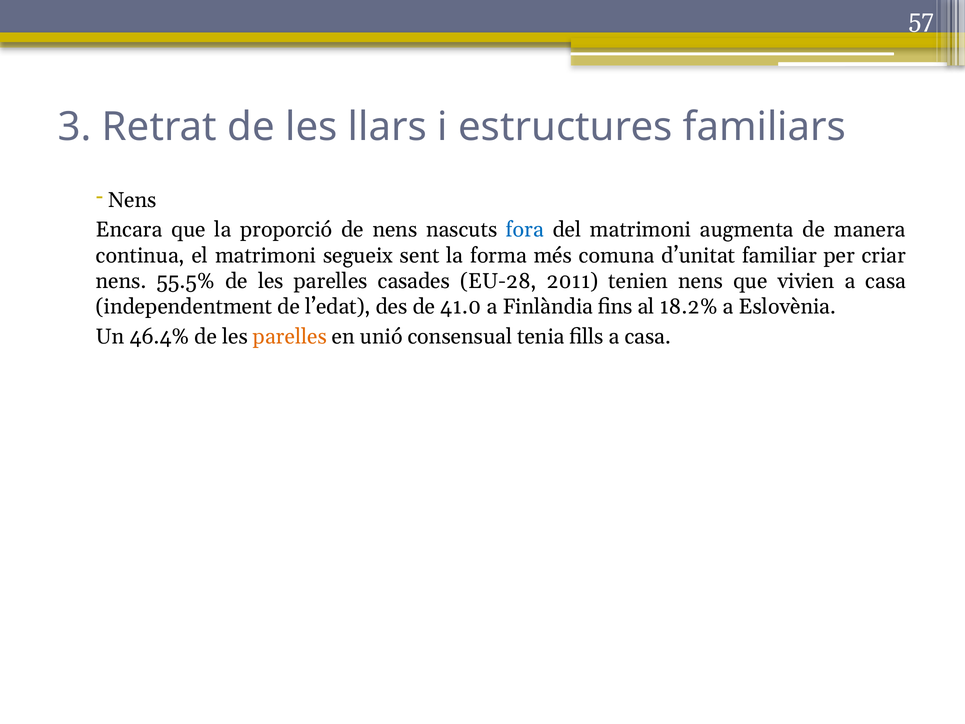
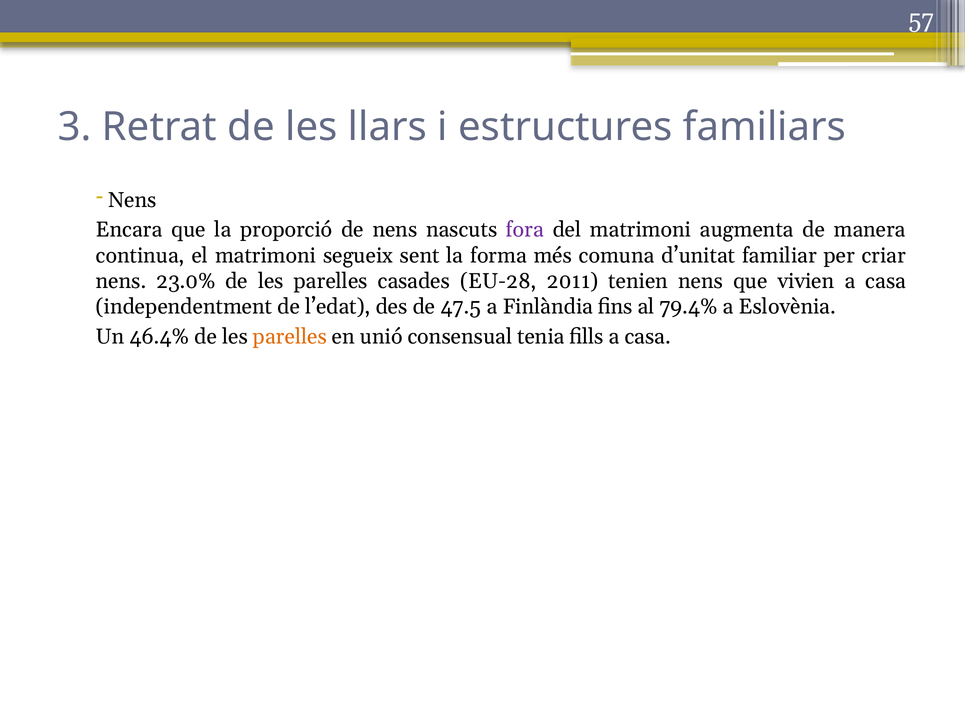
fora colour: blue -> purple
55.5%: 55.5% -> 23.0%
41.0: 41.0 -> 47.5
18.2%: 18.2% -> 79.4%
